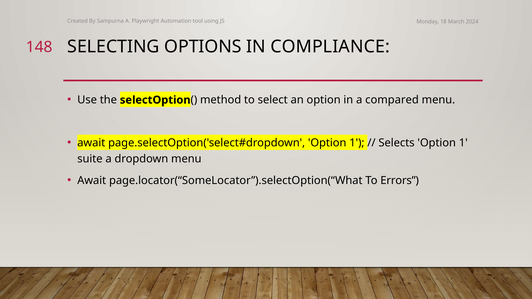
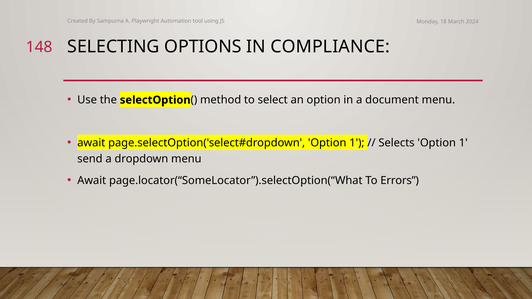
compared: compared -> document
suite: suite -> send
